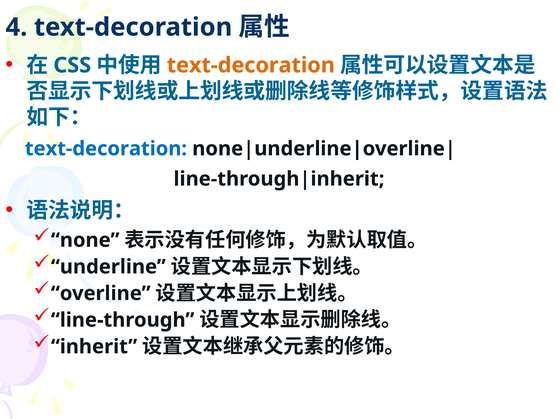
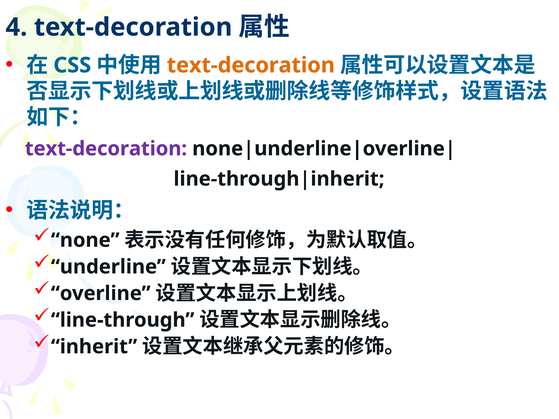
text-decoration at (106, 149) colour: blue -> purple
